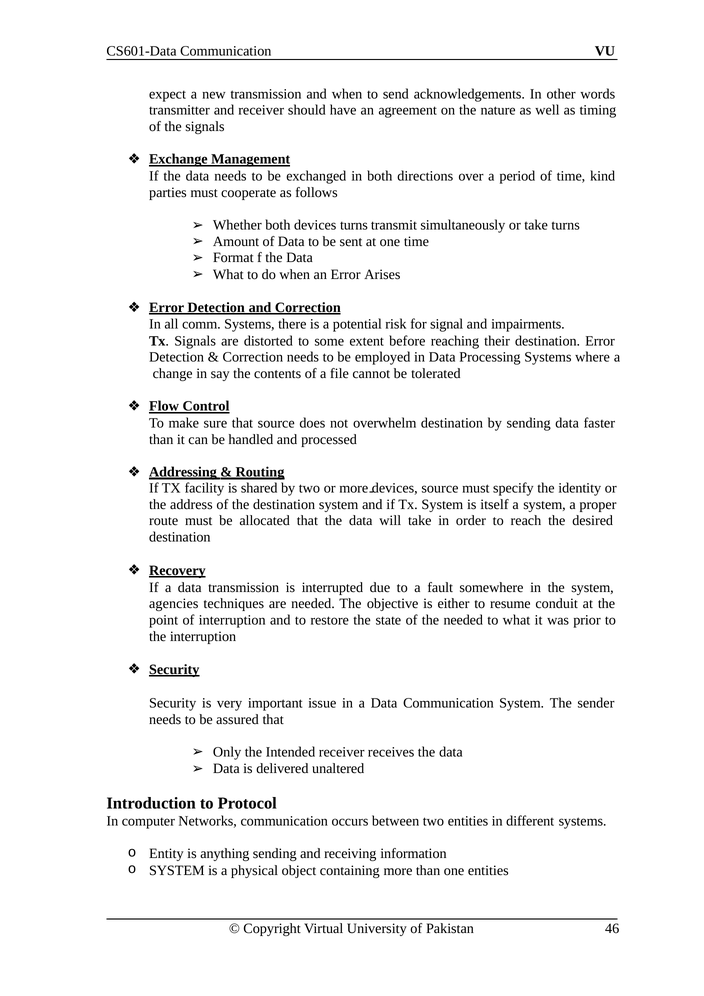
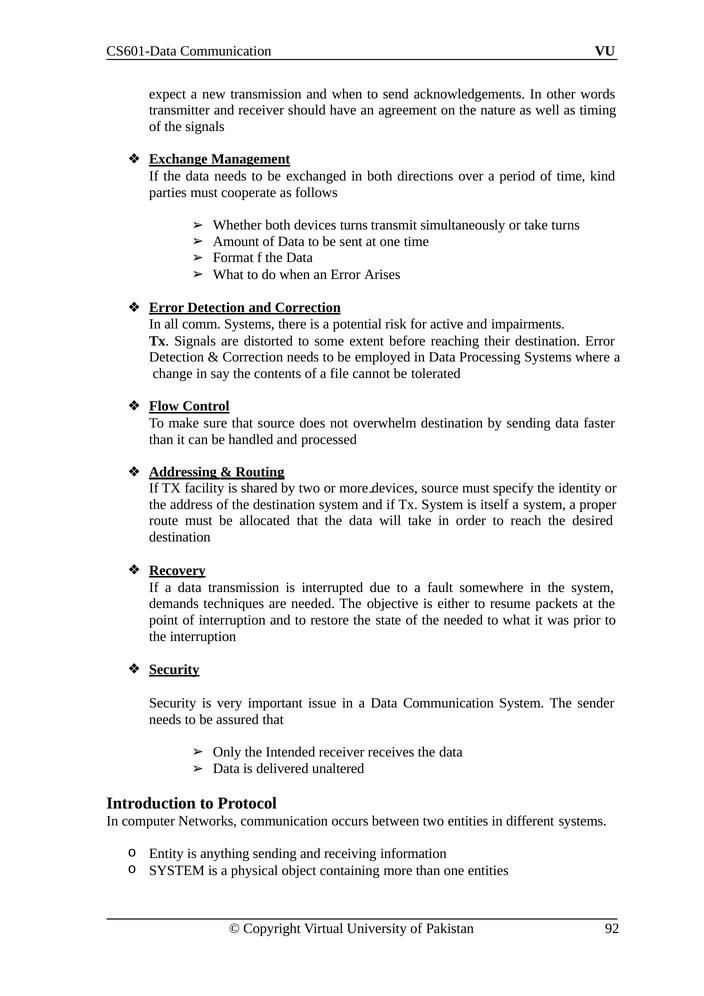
signal: signal -> active
agencies: agencies -> demands
conduit: conduit -> packets
46: 46 -> 92
